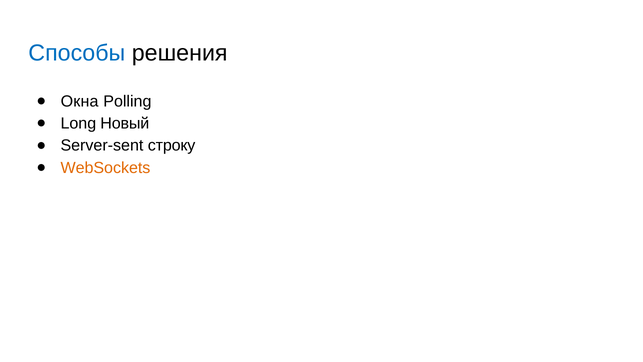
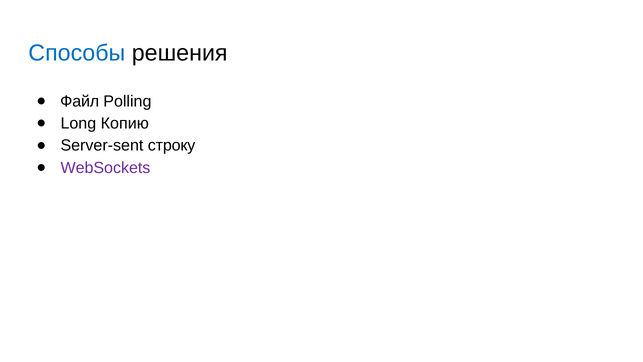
Окна: Окна -> Файл
Новый: Новый -> Копию
WebSockets colour: orange -> purple
